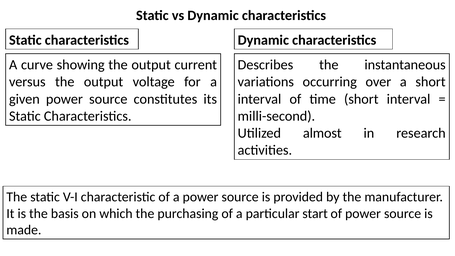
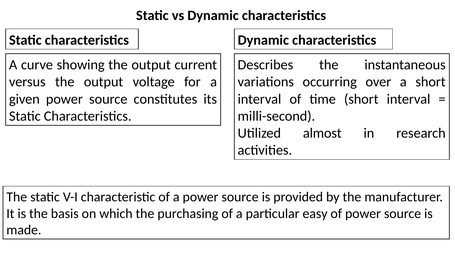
start: start -> easy
